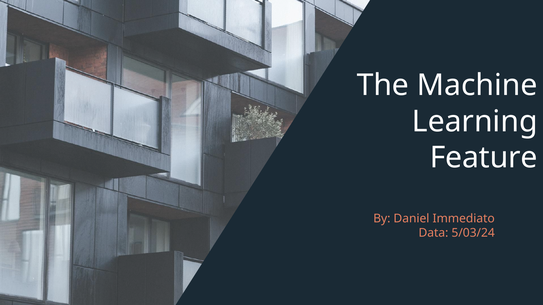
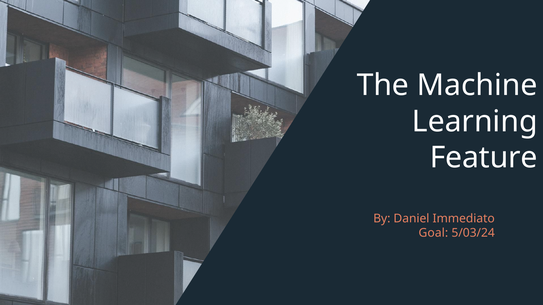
Data: Data -> Goal
